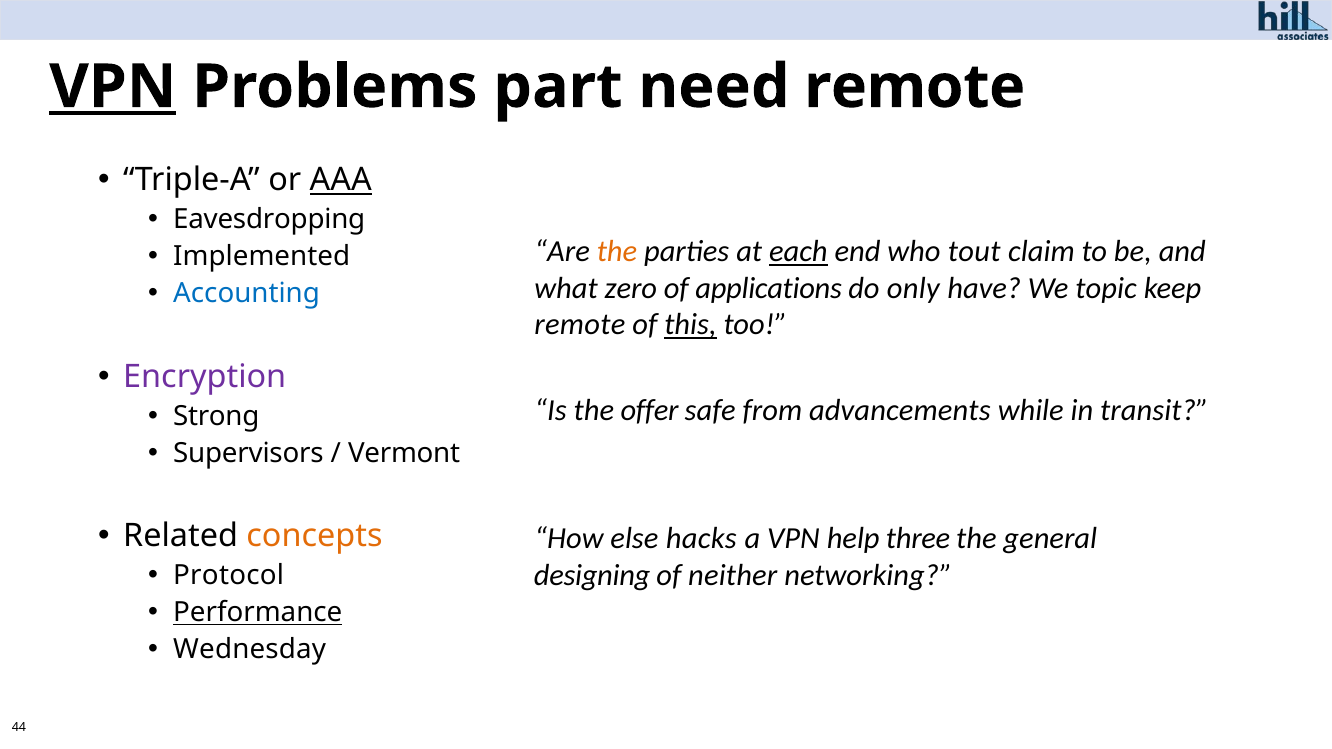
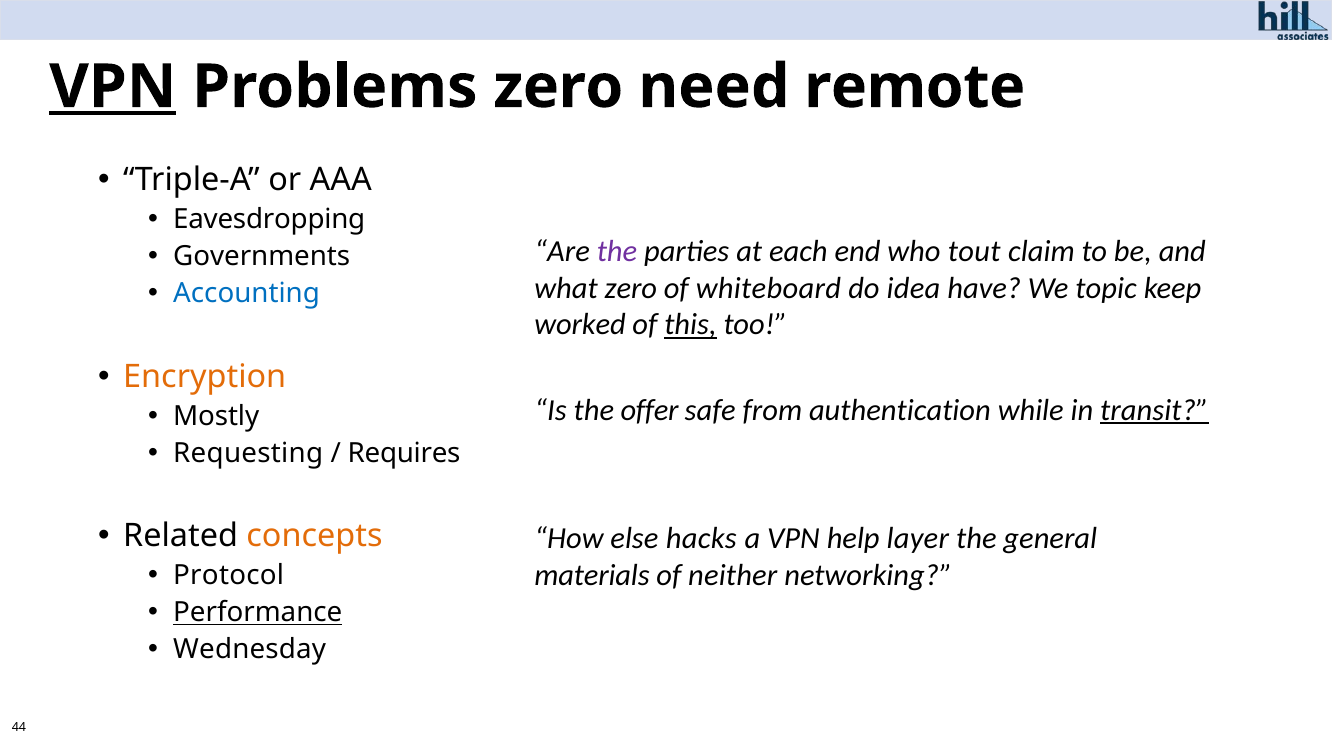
Problems part: part -> zero
AAA underline: present -> none
the at (617, 252) colour: orange -> purple
each underline: present -> none
Implemented: Implemented -> Governments
applications: applications -> whiteboard
only: only -> idea
remote at (580, 325): remote -> worked
Encryption colour: purple -> orange
advancements: advancements -> authentication
transit underline: none -> present
Strong: Strong -> Mostly
Supervisors: Supervisors -> Requesting
Vermont: Vermont -> Requires
three: three -> layer
designing: designing -> materials
